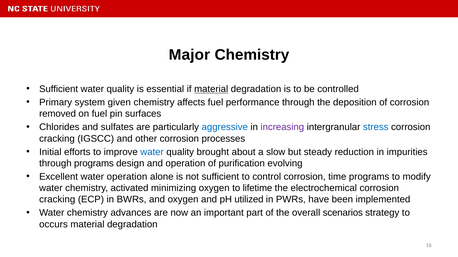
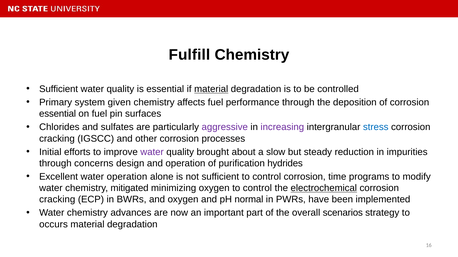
Major: Major -> Fulfill
removed at (58, 114): removed -> essential
aggressive colour: blue -> purple
water at (152, 152) colour: blue -> purple
through programs: programs -> concerns
evolving: evolving -> hydrides
activated: activated -> mitigated
oxygen to lifetime: lifetime -> control
electrochemical underline: none -> present
utilized: utilized -> normal
